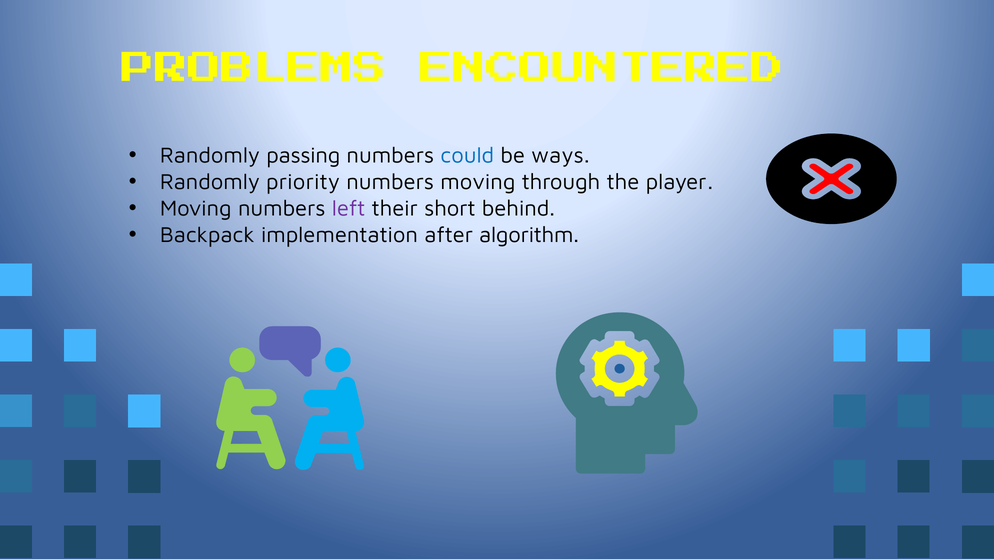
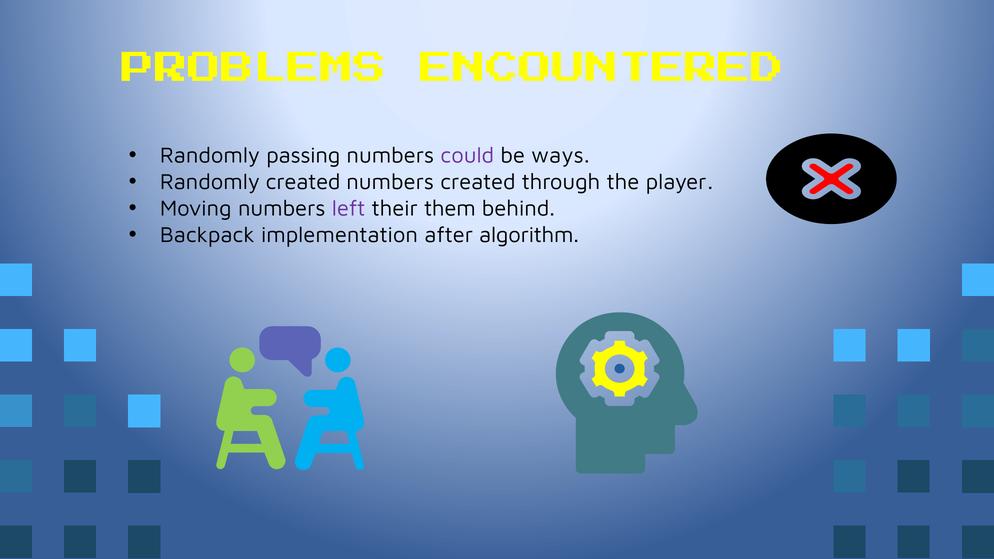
could colour: blue -> purple
Randomly priority: priority -> created
numbers moving: moving -> created
short: short -> them
